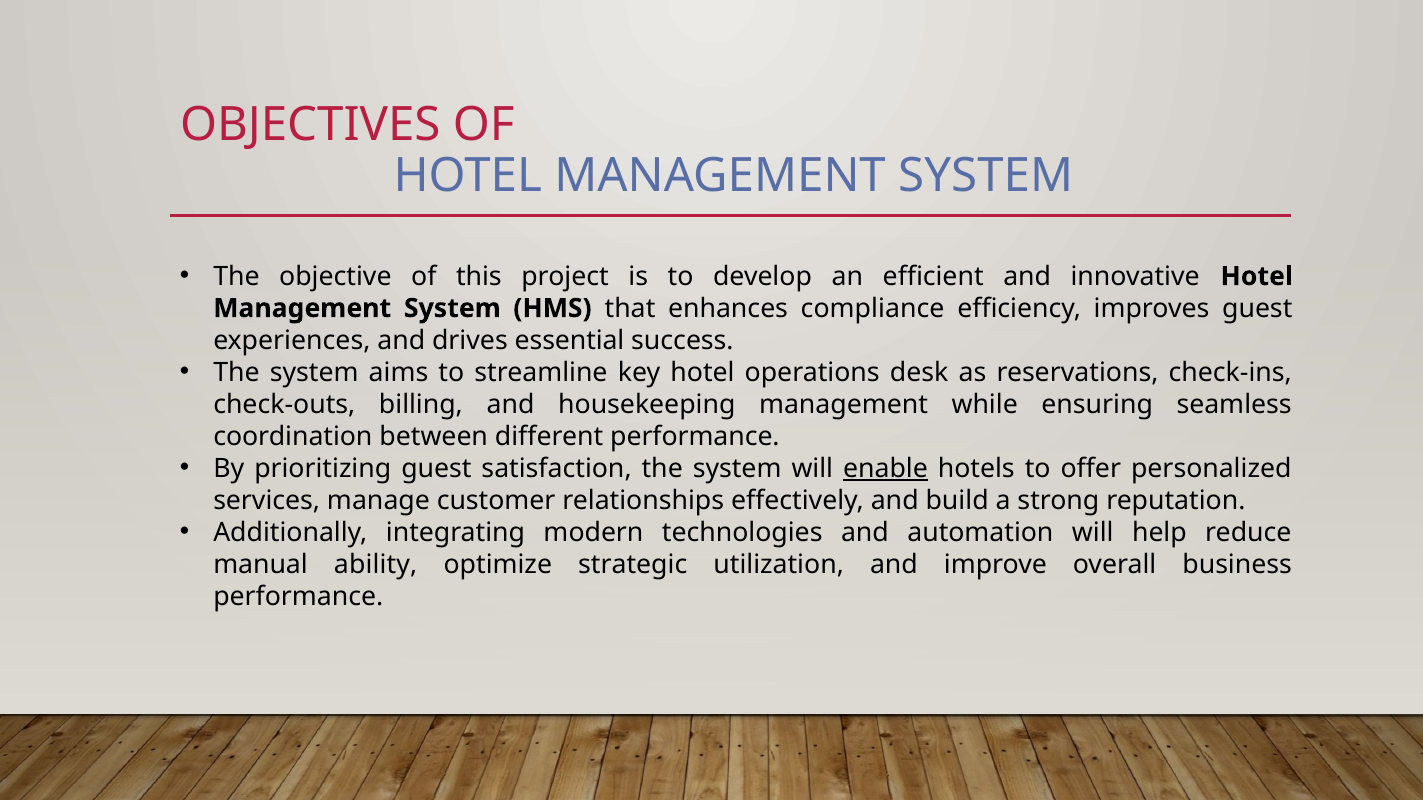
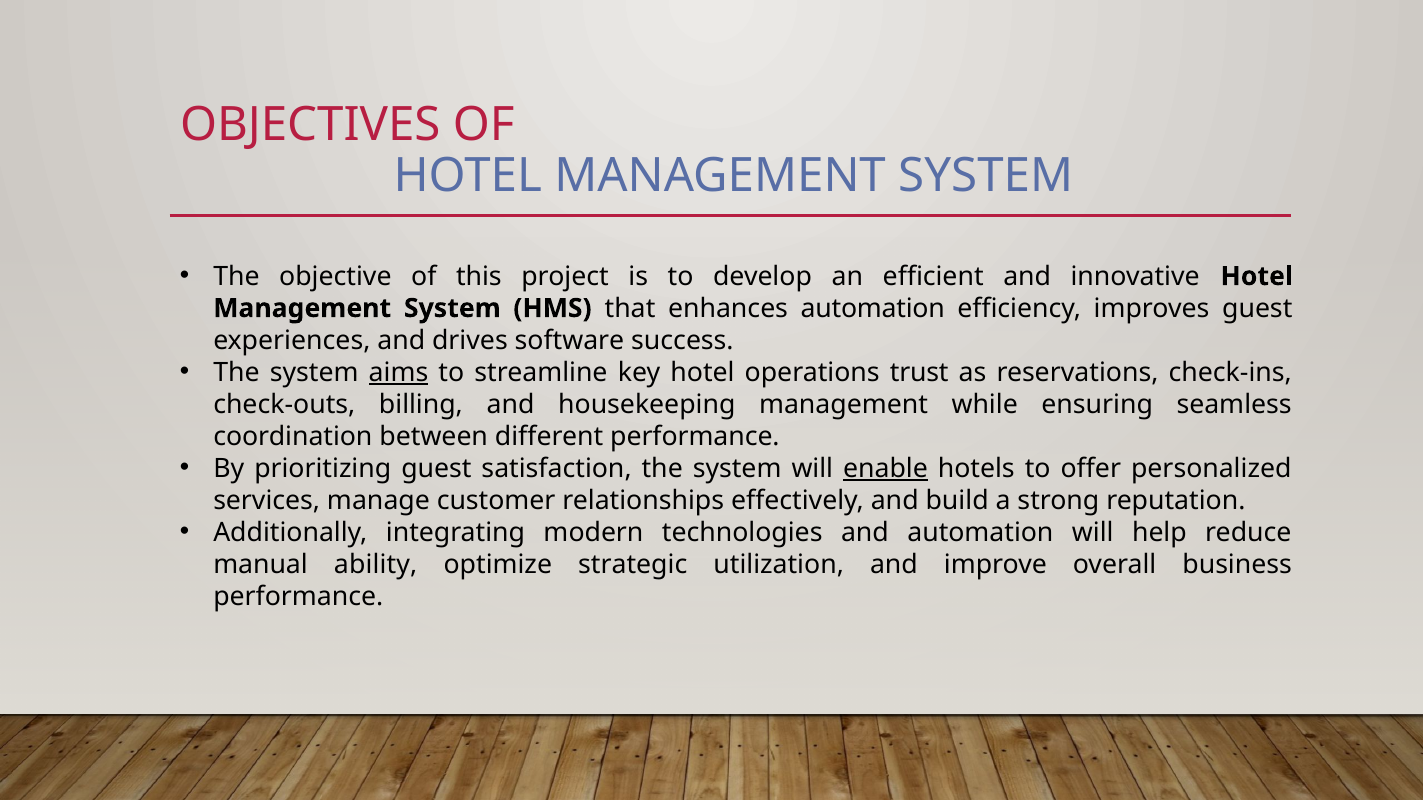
enhances compliance: compliance -> automation
essential: essential -> software
aims underline: none -> present
desk: desk -> trust
